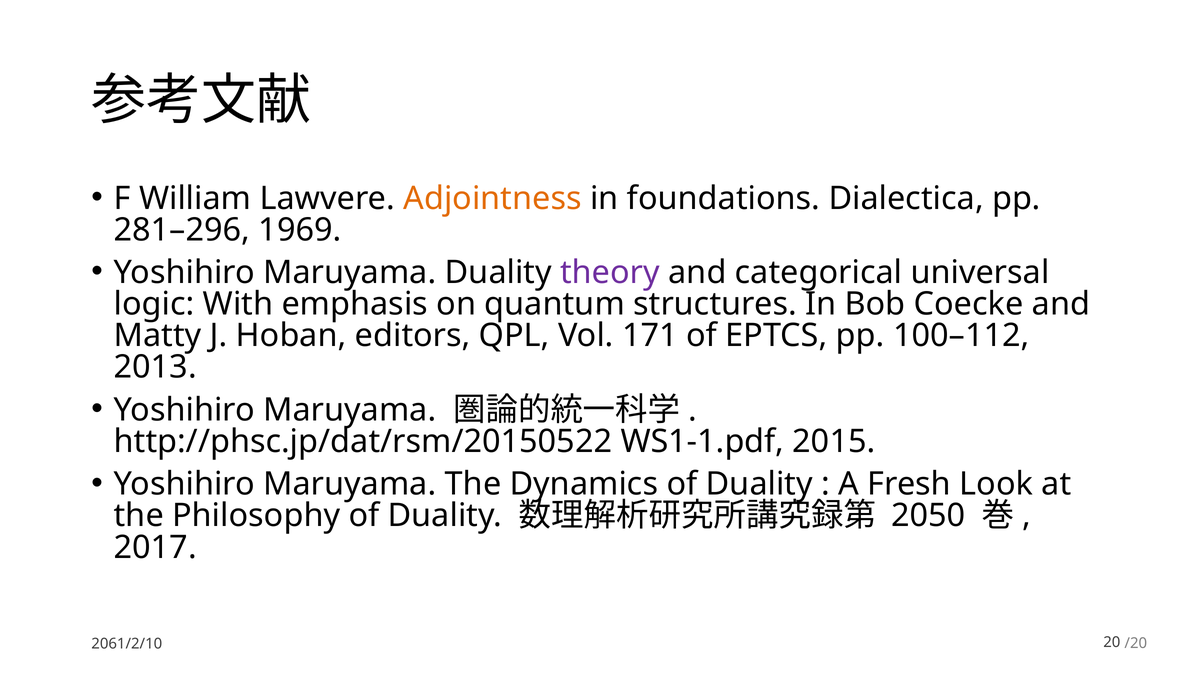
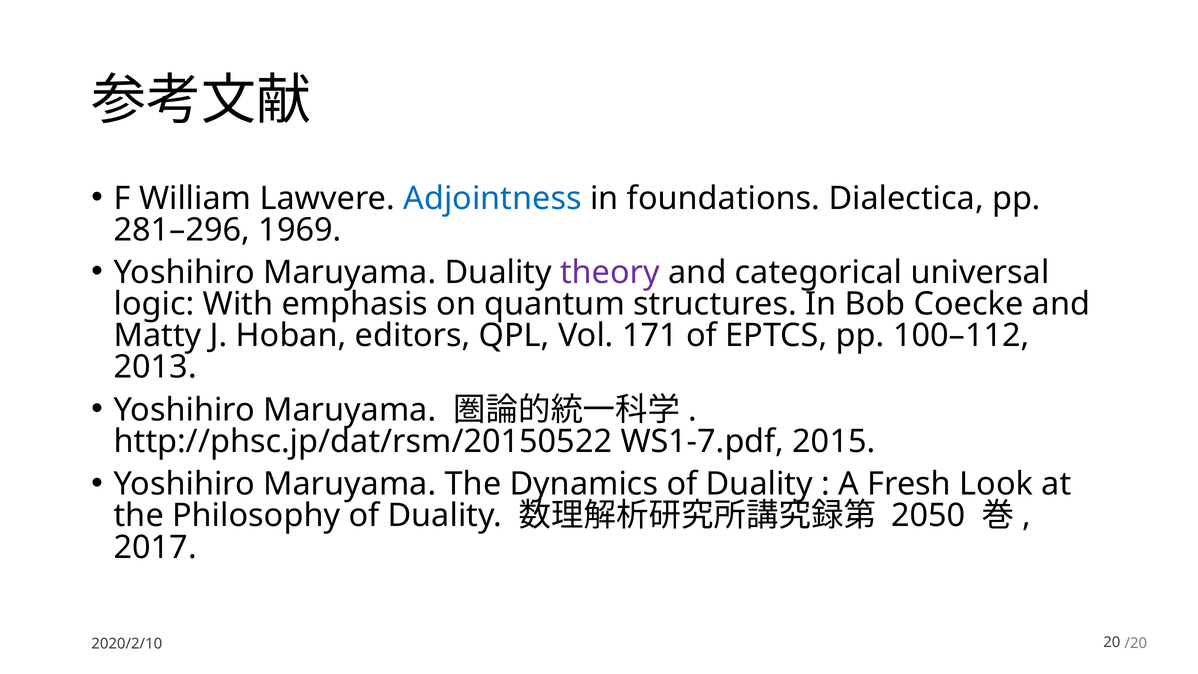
Adjointness colour: orange -> blue
WS1-1.pdf: WS1-1.pdf -> WS1-7.pdf
2061/2/10: 2061/2/10 -> 2020/2/10
